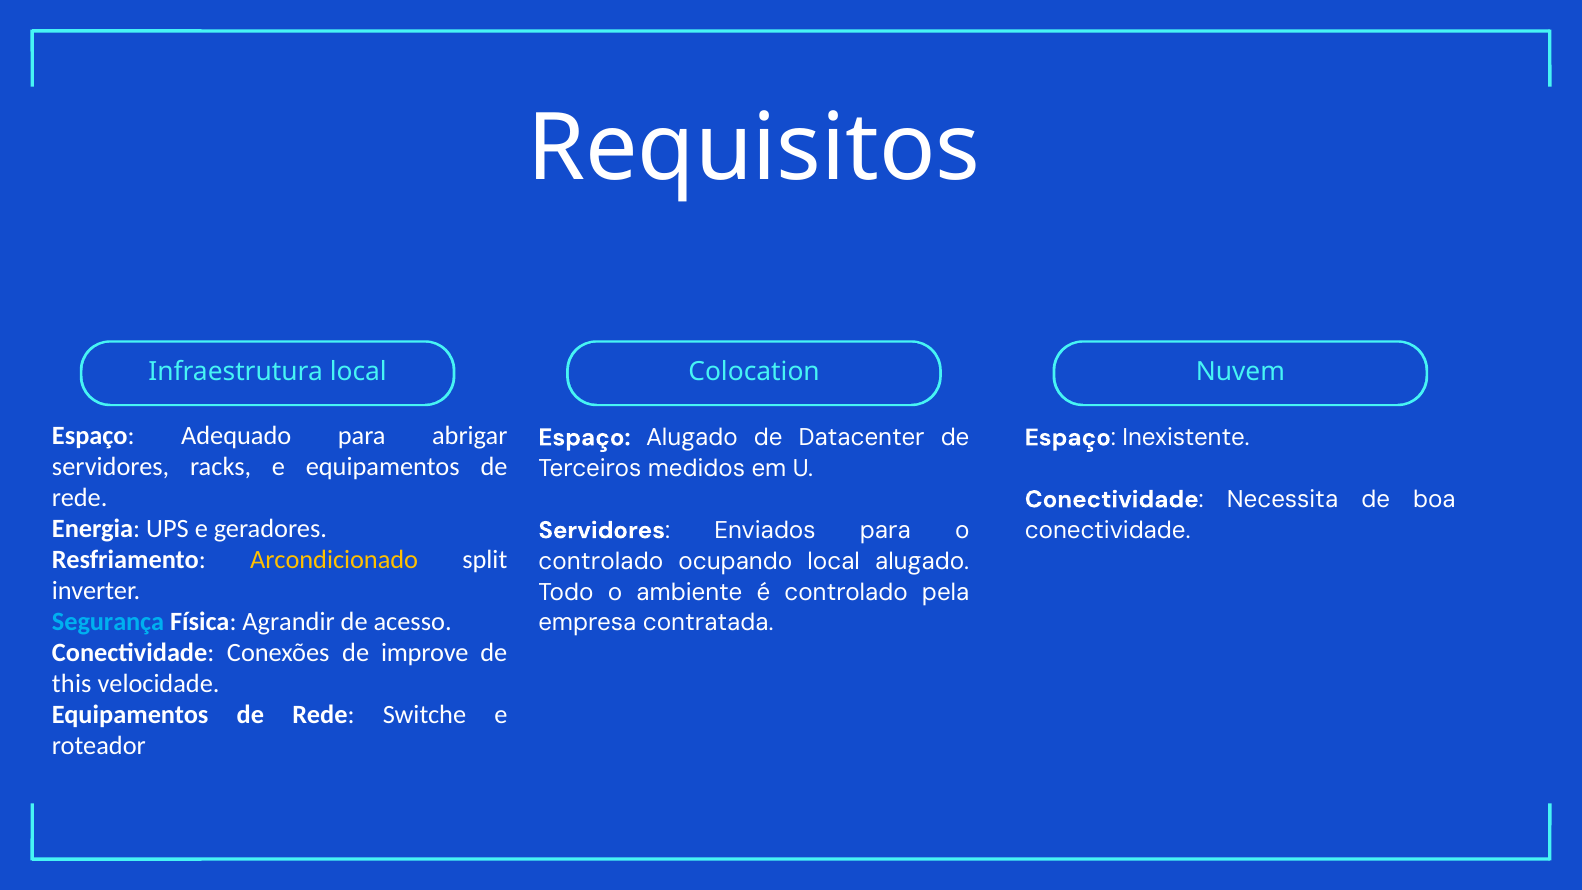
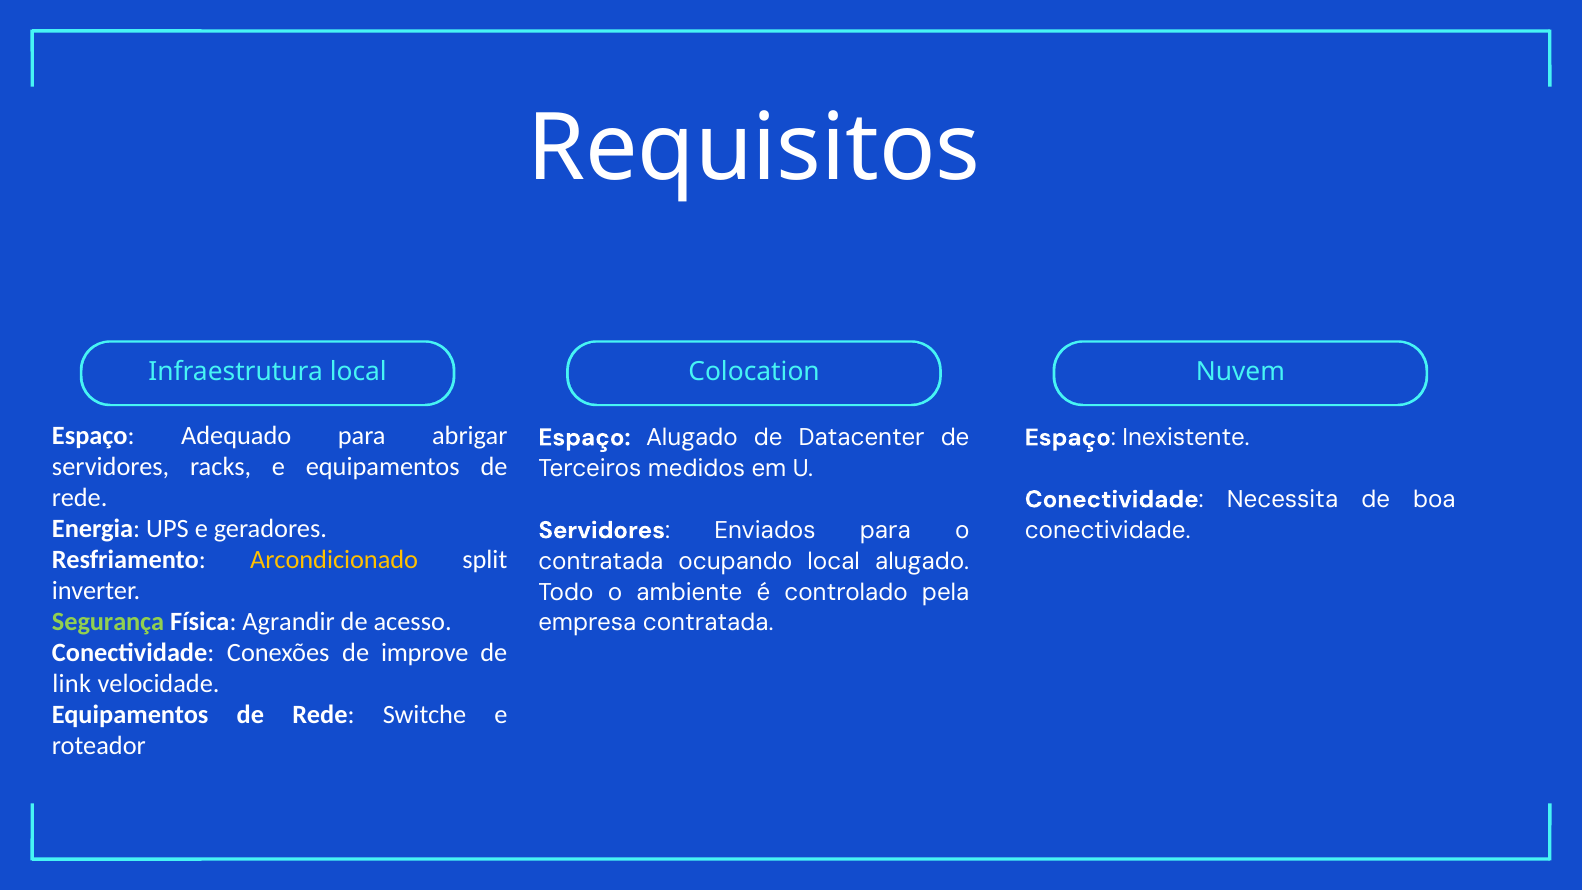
controlado at (601, 561): controlado -> contratada
Segurança colour: light blue -> light green
this: this -> link
